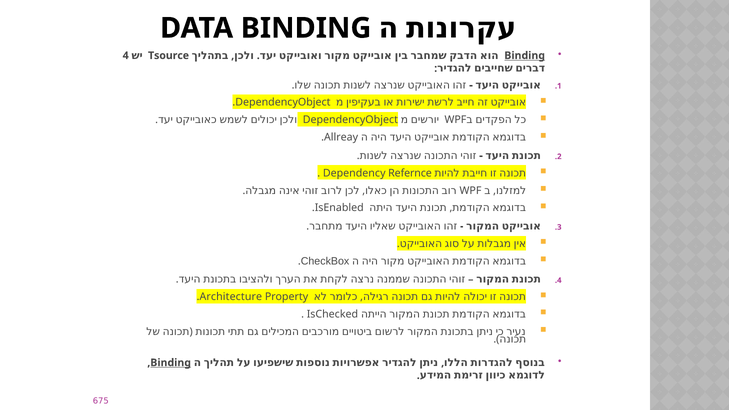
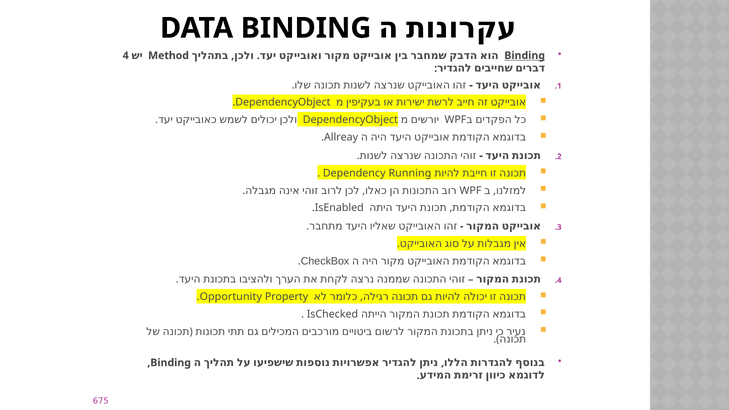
Tsource: Tsource -> Method
Refernce: Refernce -> Running
Architecture: Architecture -> Opportunity
Binding at (171, 363) underline: present -> none
